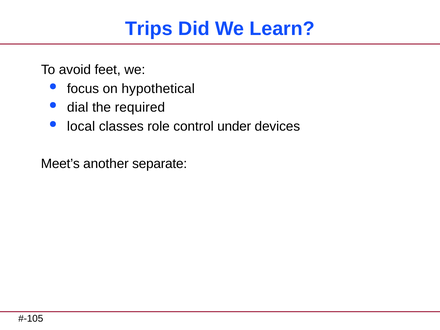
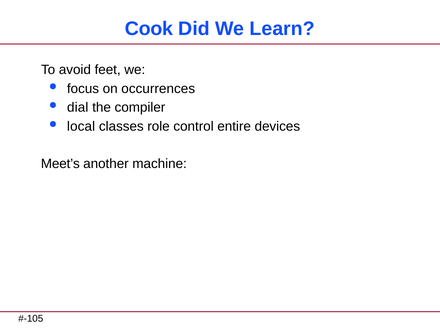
Trips: Trips -> Cook
hypothetical: hypothetical -> occurrences
required: required -> compiler
under: under -> entire
separate: separate -> machine
